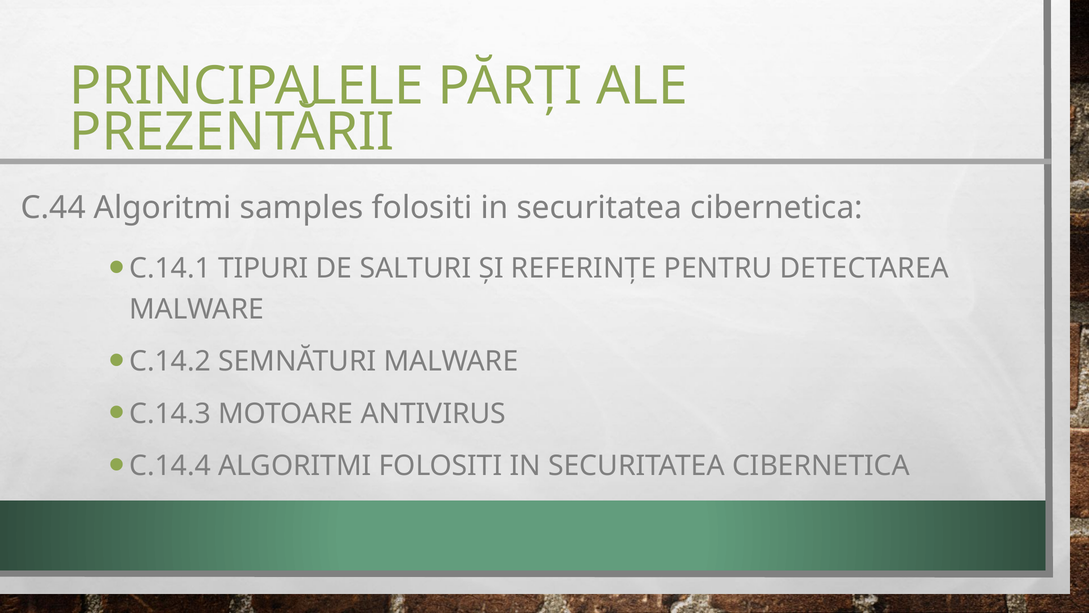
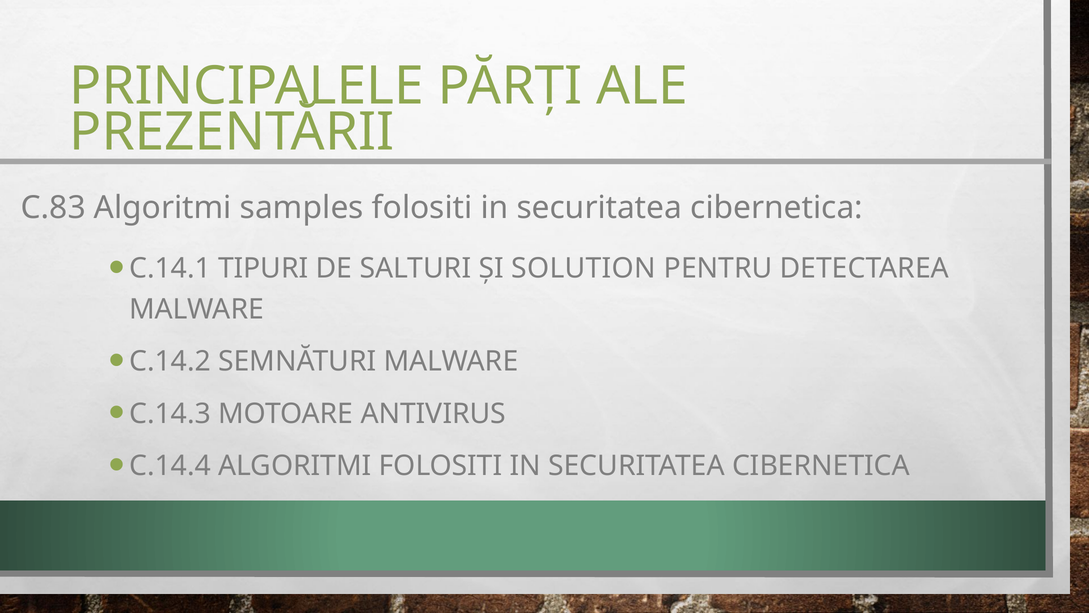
C.44: C.44 -> C.83
REFERINȚE: REFERINȚE -> SOLUTION
